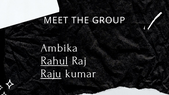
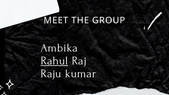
Raju underline: present -> none
